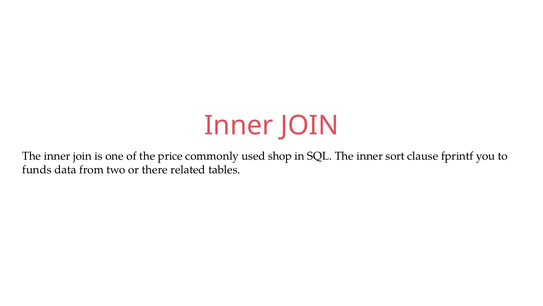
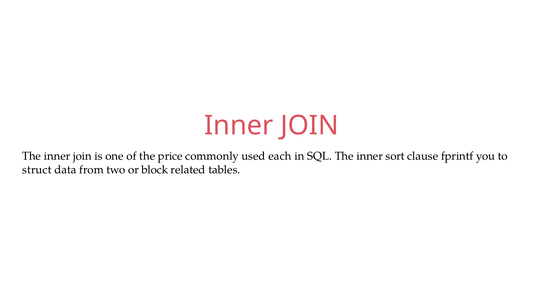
shop: shop -> each
funds: funds -> struct
there: there -> block
